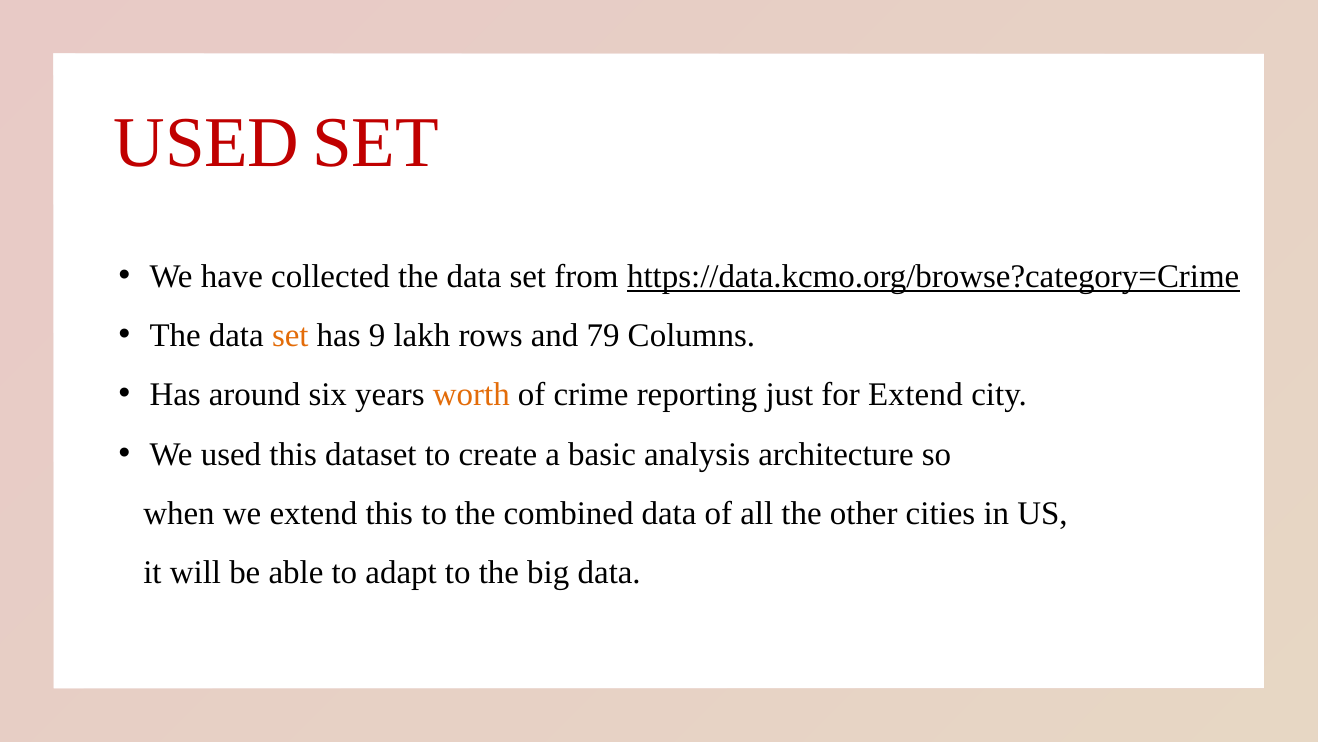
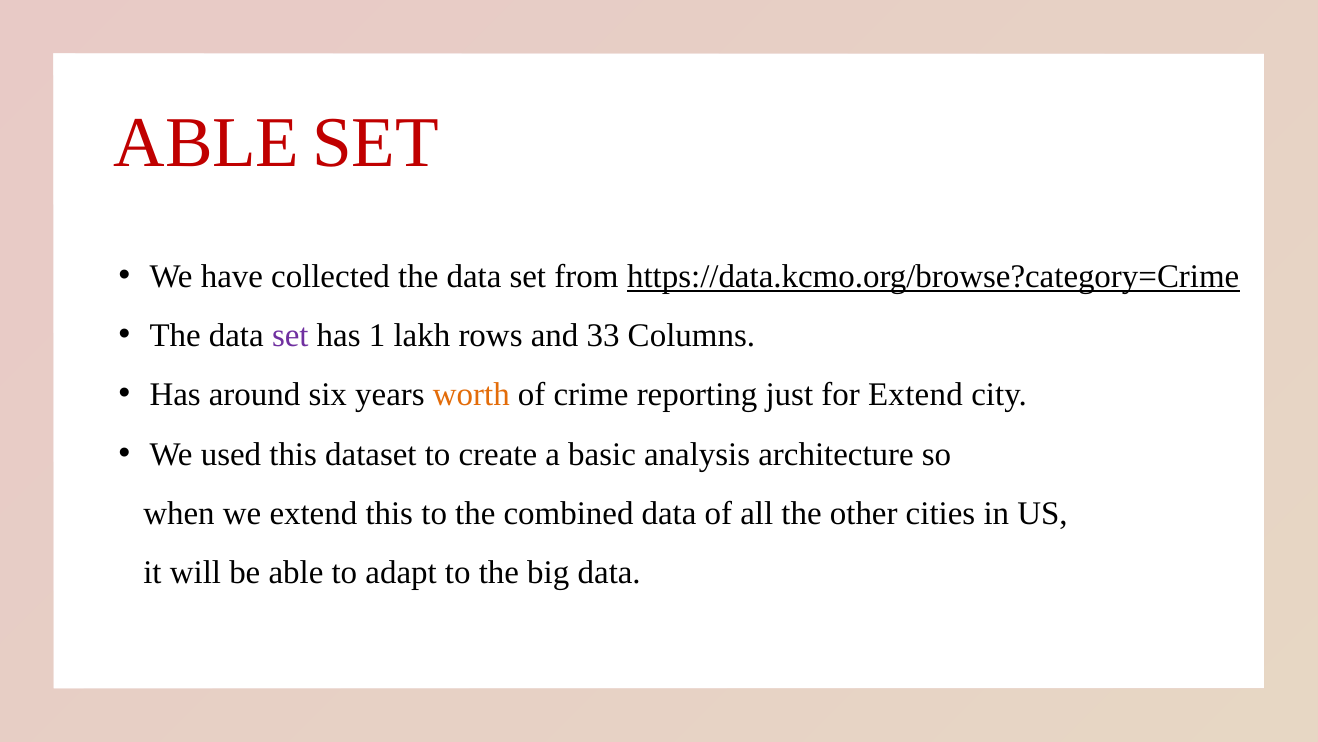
USED at (206, 142): USED -> ABLE
set at (290, 335) colour: orange -> purple
9: 9 -> 1
79: 79 -> 33
